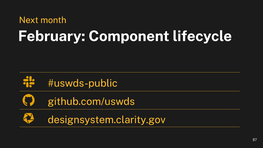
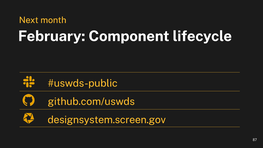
designsystem.clarity.gov: designsystem.clarity.gov -> designsystem.screen.gov
